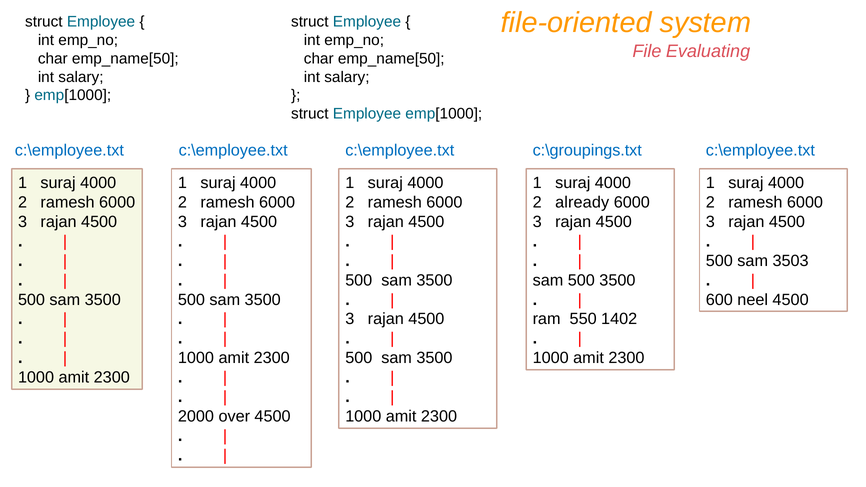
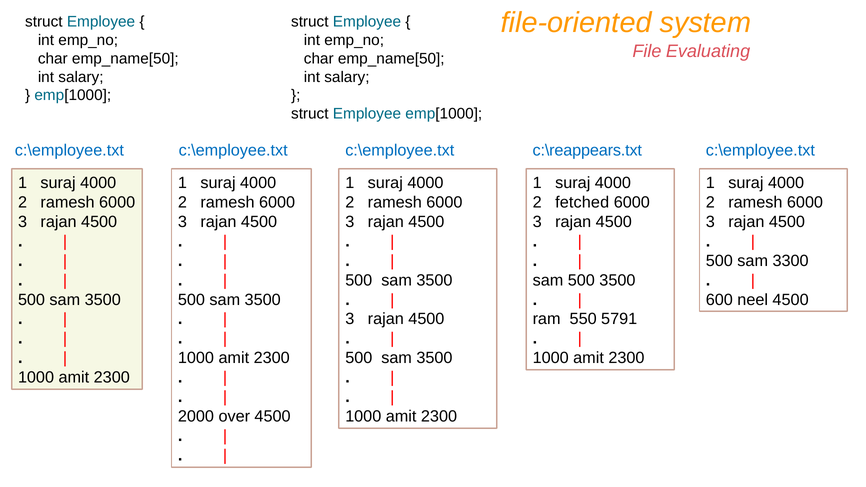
c:\groupings.txt: c:\groupings.txt -> c:\reappears.txt
already: already -> fetched
3503: 3503 -> 3300
1402: 1402 -> 5791
